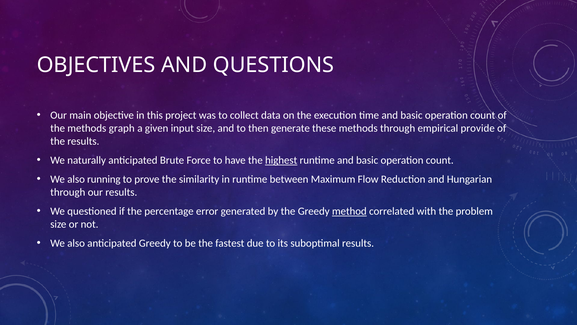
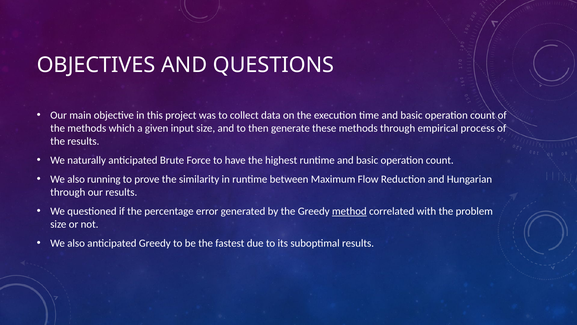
graph: graph -> which
provide: provide -> process
highest underline: present -> none
